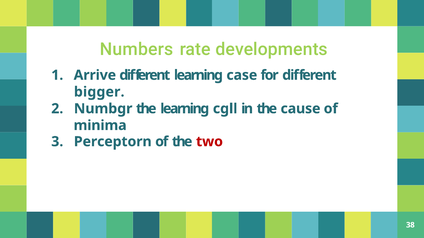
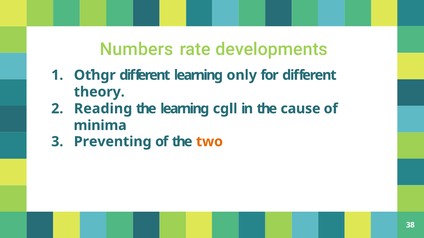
Arrive: Arrive -> Oťhgr
case: case -> only
bigger: bigger -> theory
Numbgr: Numbgr -> Reading
Perceptorn: Perceptorn -> Preventing
two colour: red -> orange
